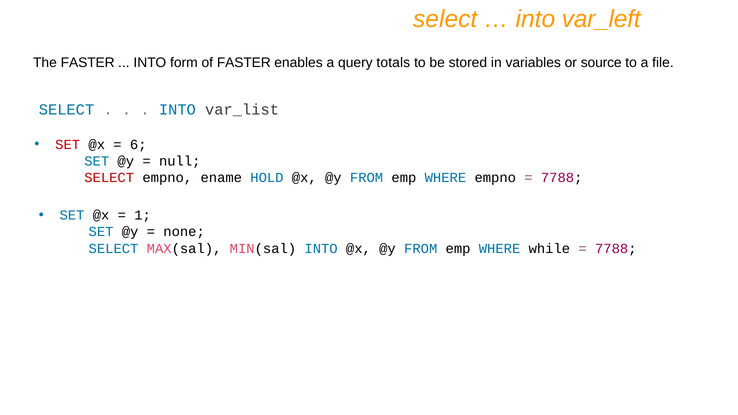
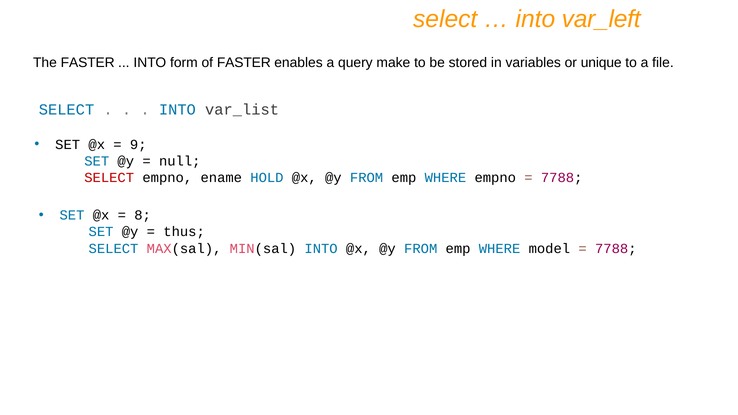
totals: totals -> make
source: source -> unique
SET at (68, 145) colour: red -> black
6: 6 -> 9
1: 1 -> 8
none: none -> thus
while: while -> model
